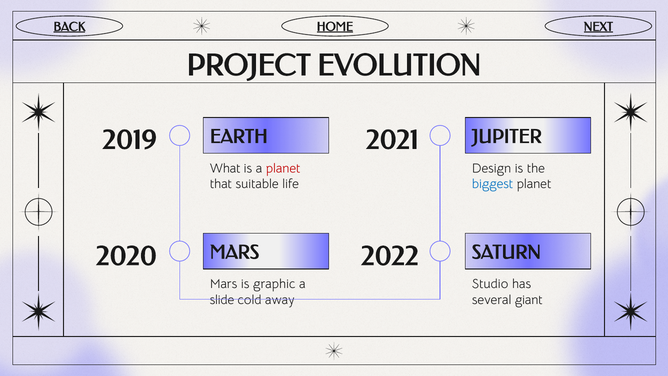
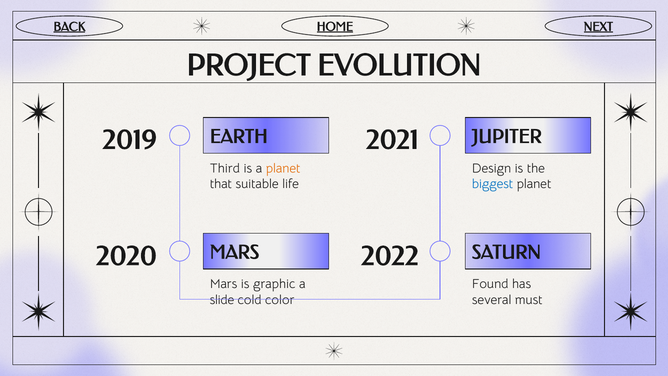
What: What -> Third
planet at (283, 168) colour: red -> orange
Studio: Studio -> Found
away: away -> color
giant: giant -> must
